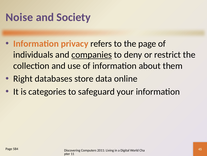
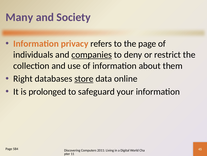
Noise: Noise -> Many
store underline: none -> present
categories: categories -> prolonged
